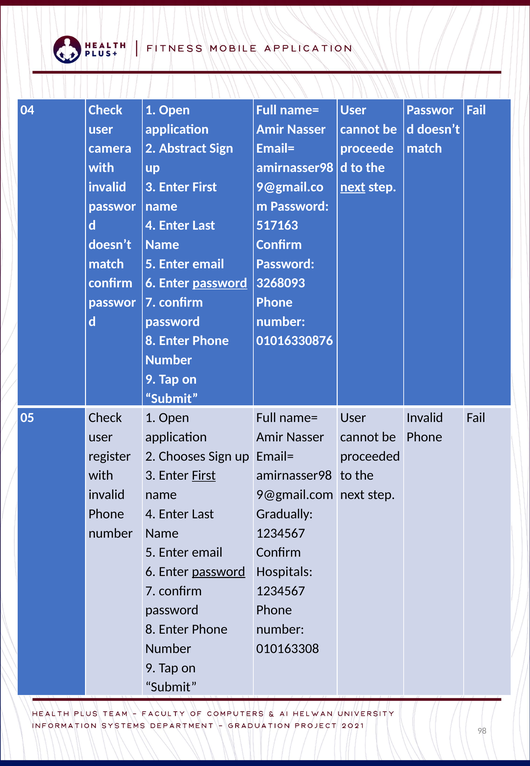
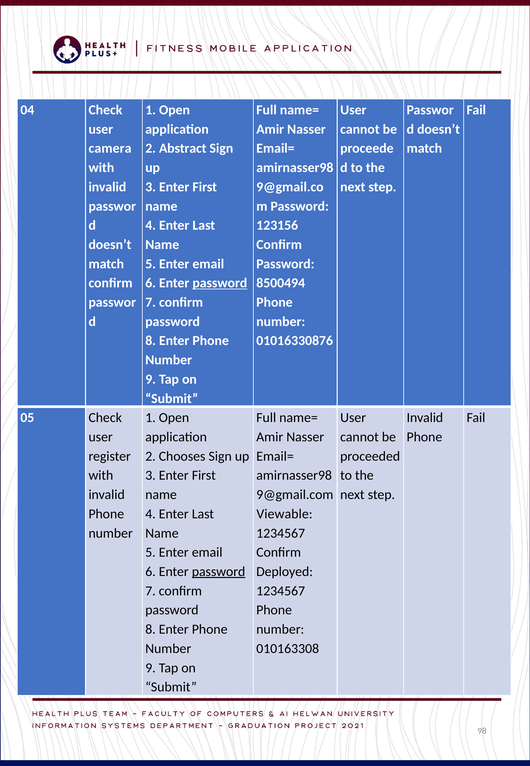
next at (353, 187) underline: present -> none
517163: 517163 -> 123156
3268093: 3268093 -> 8500494
First at (204, 475) underline: present -> none
Gradually: Gradually -> Viewable
Hospitals: Hospitals -> Deployed
